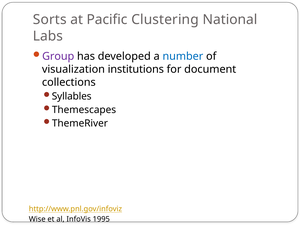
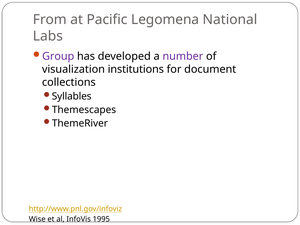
Sorts: Sorts -> From
Clustering: Clustering -> Legomena
number colour: blue -> purple
